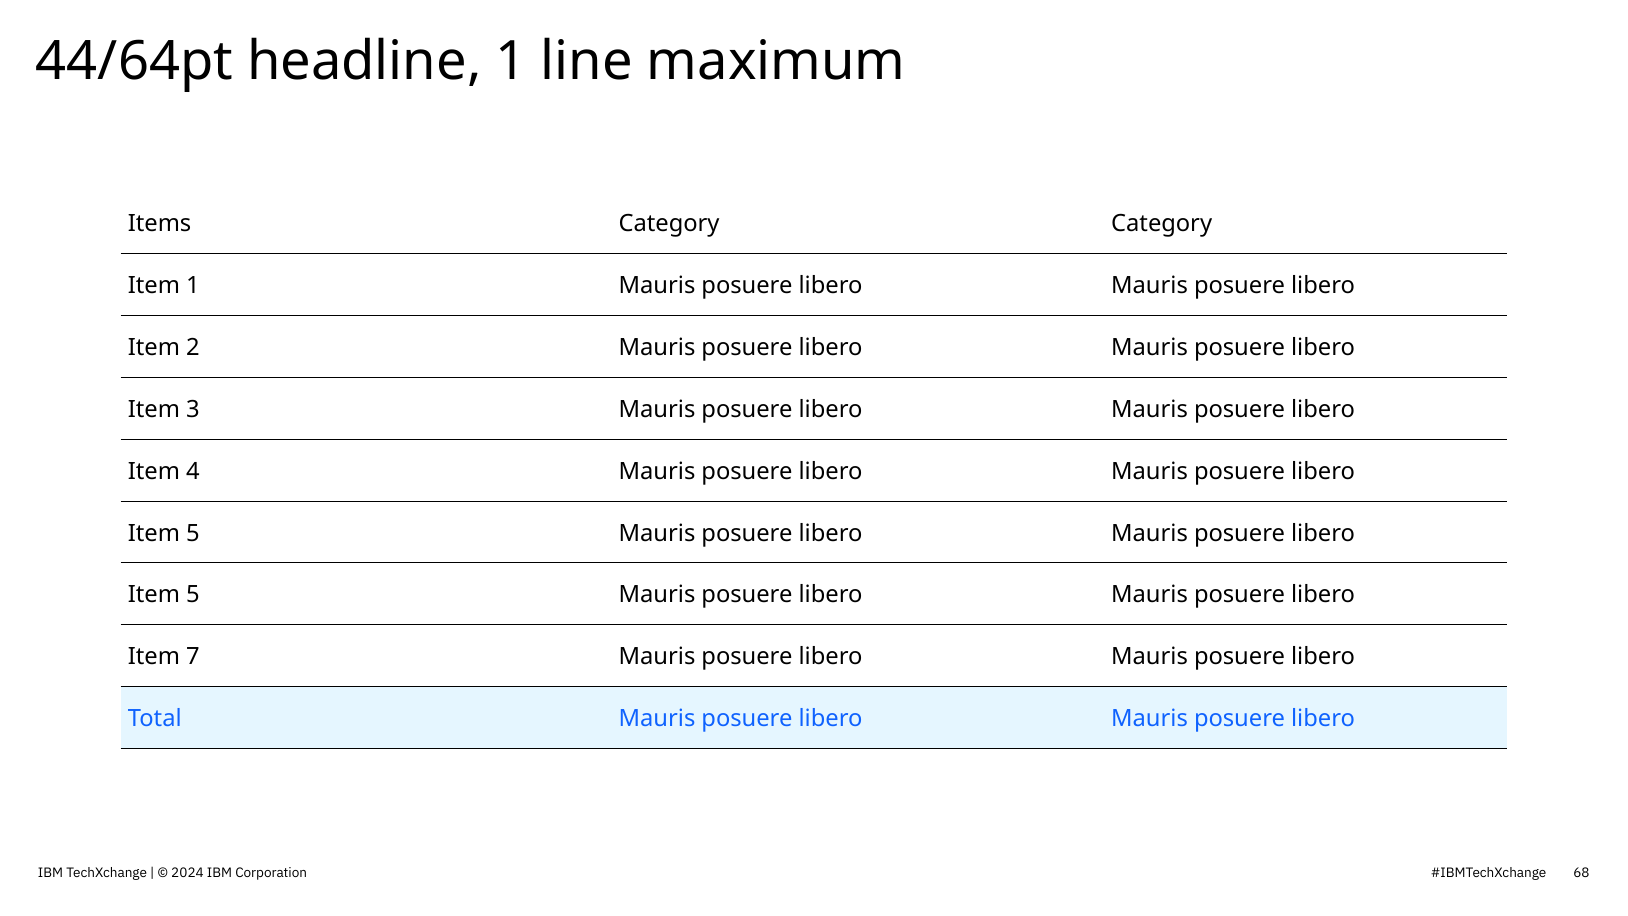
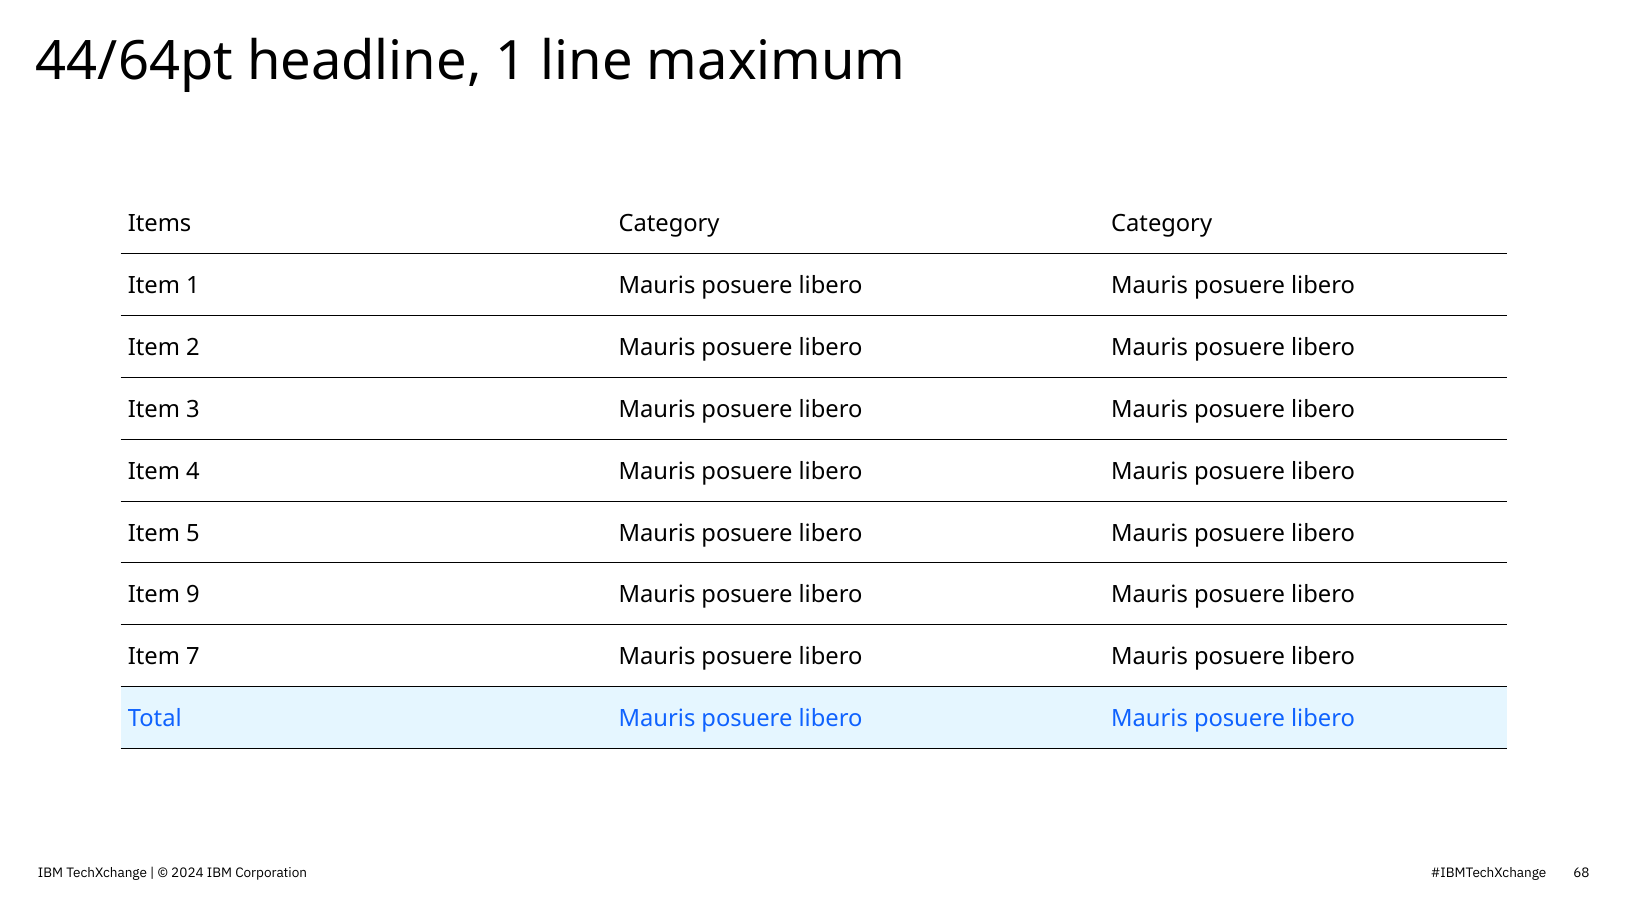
5 at (193, 595): 5 -> 9
